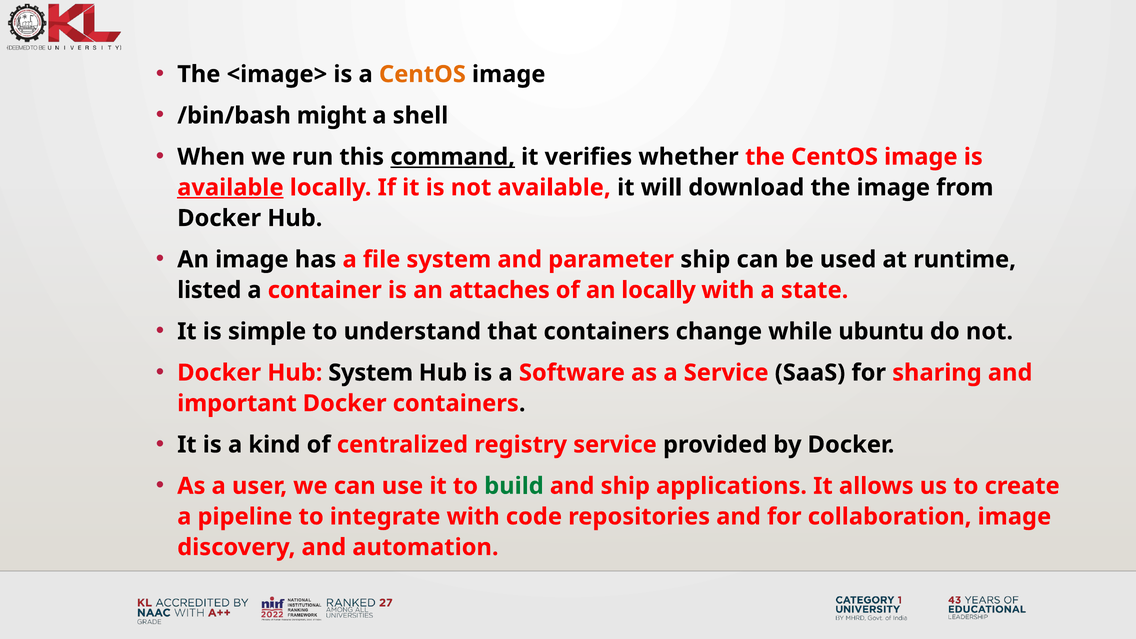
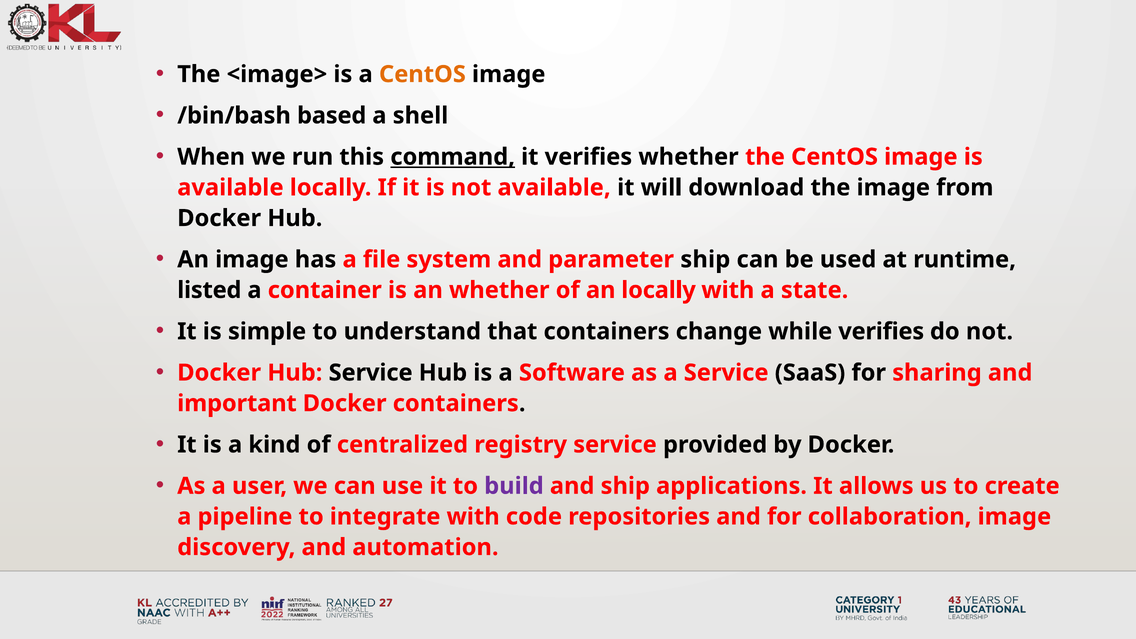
might: might -> based
available at (230, 188) underline: present -> none
an attaches: attaches -> whether
while ubuntu: ubuntu -> verifies
Hub System: System -> Service
build colour: green -> purple
